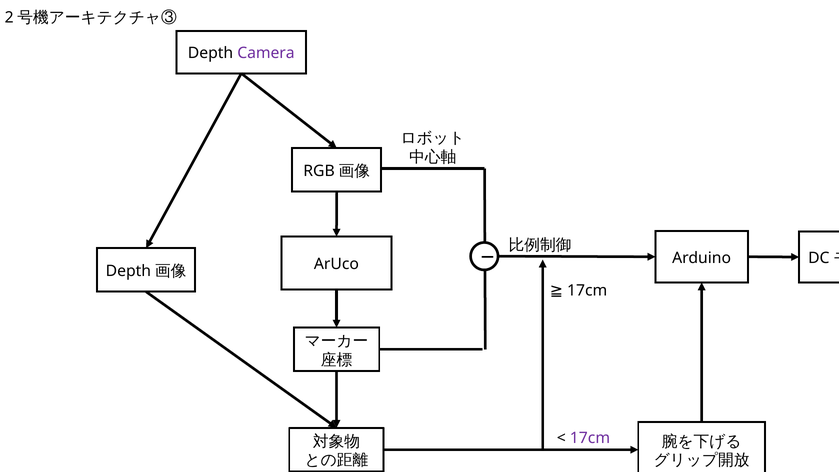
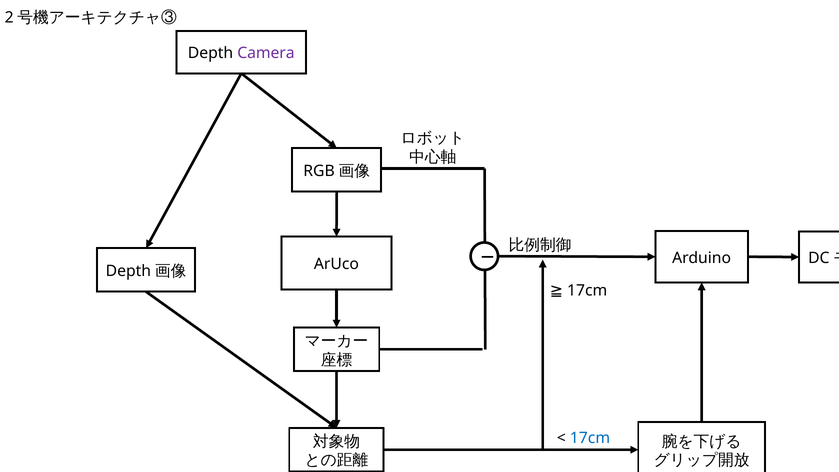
17cm at (590, 438) colour: purple -> blue
